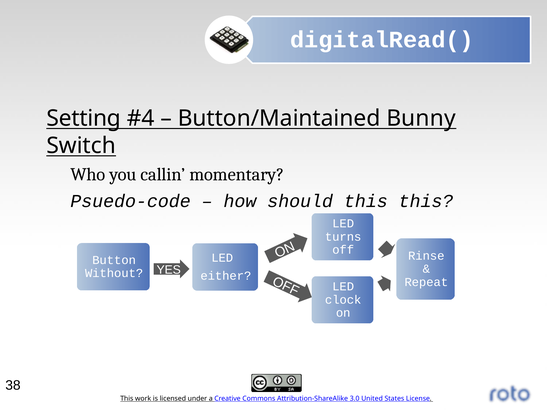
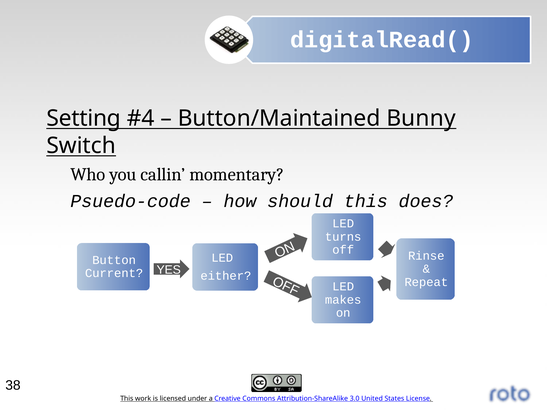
this this: this -> does
Without: Without -> Current
clock: clock -> makes
